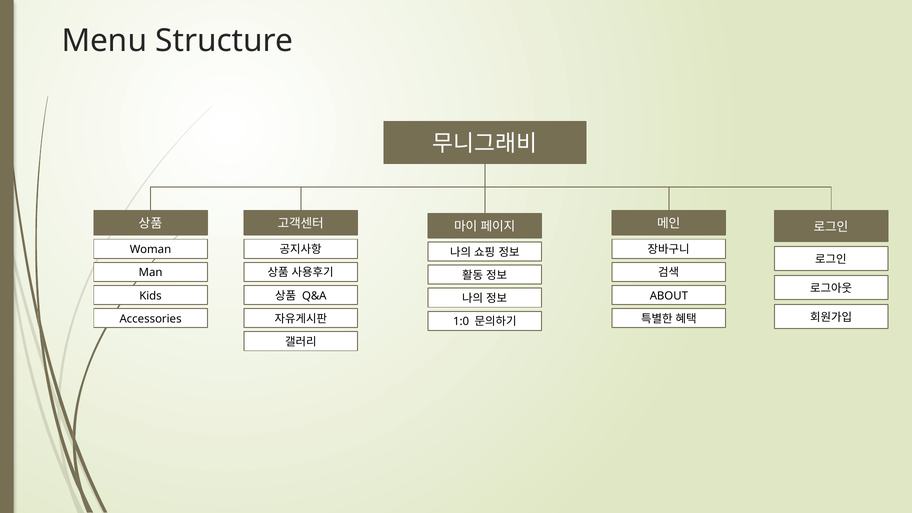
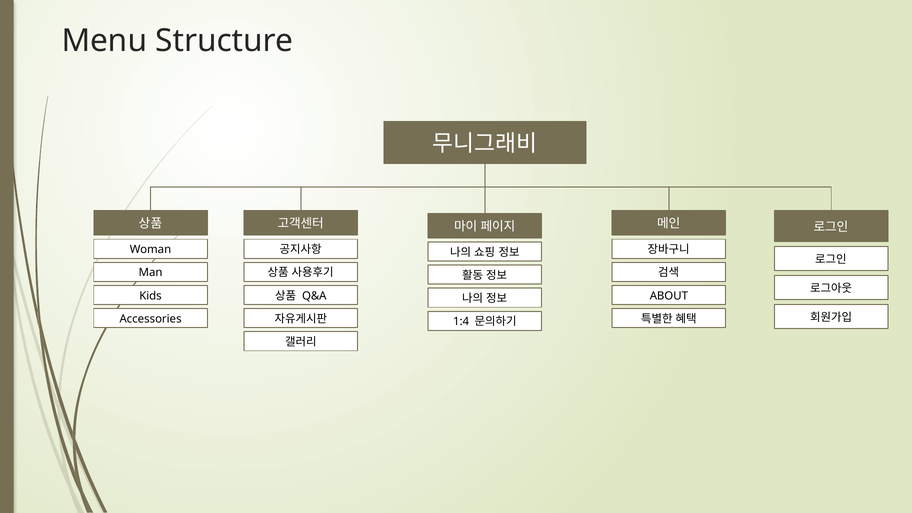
1:0: 1:0 -> 1:4
